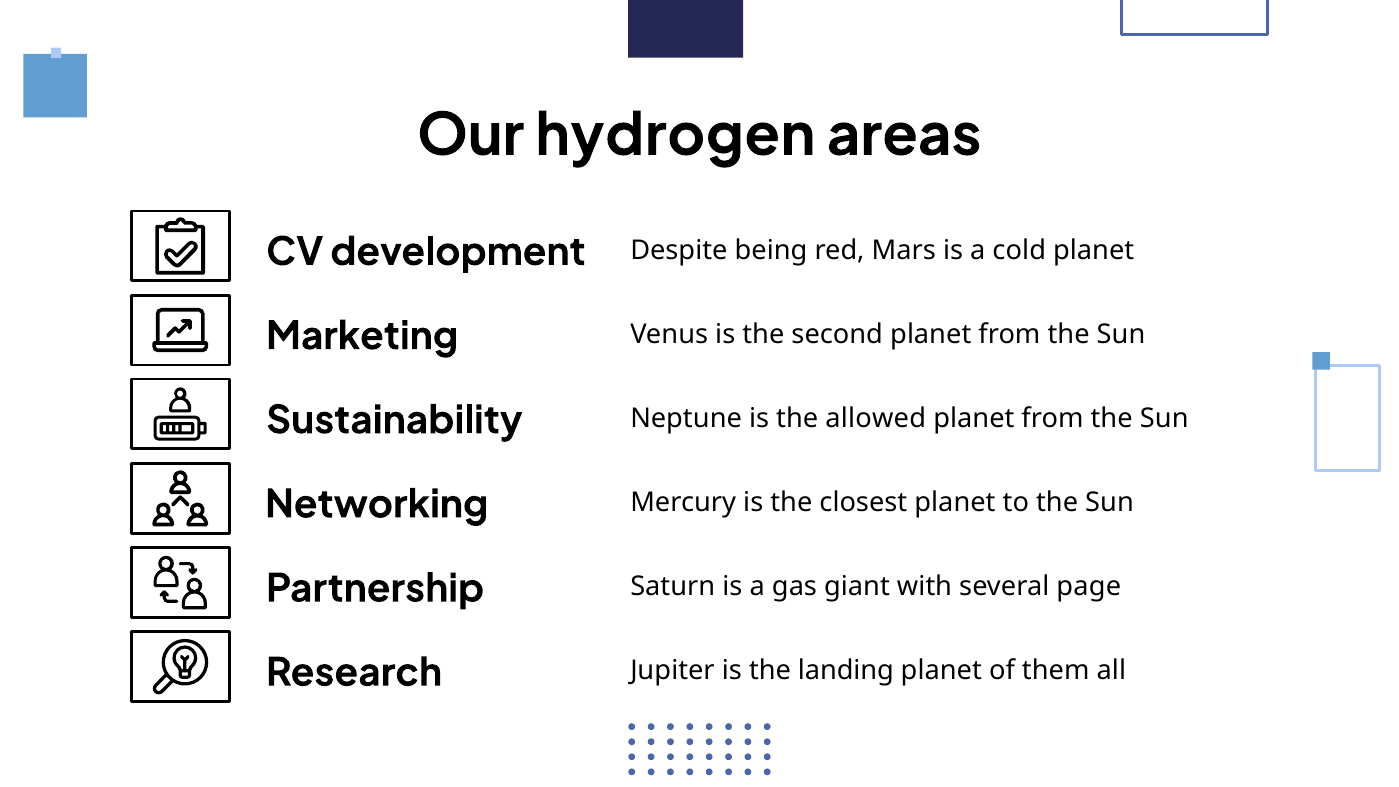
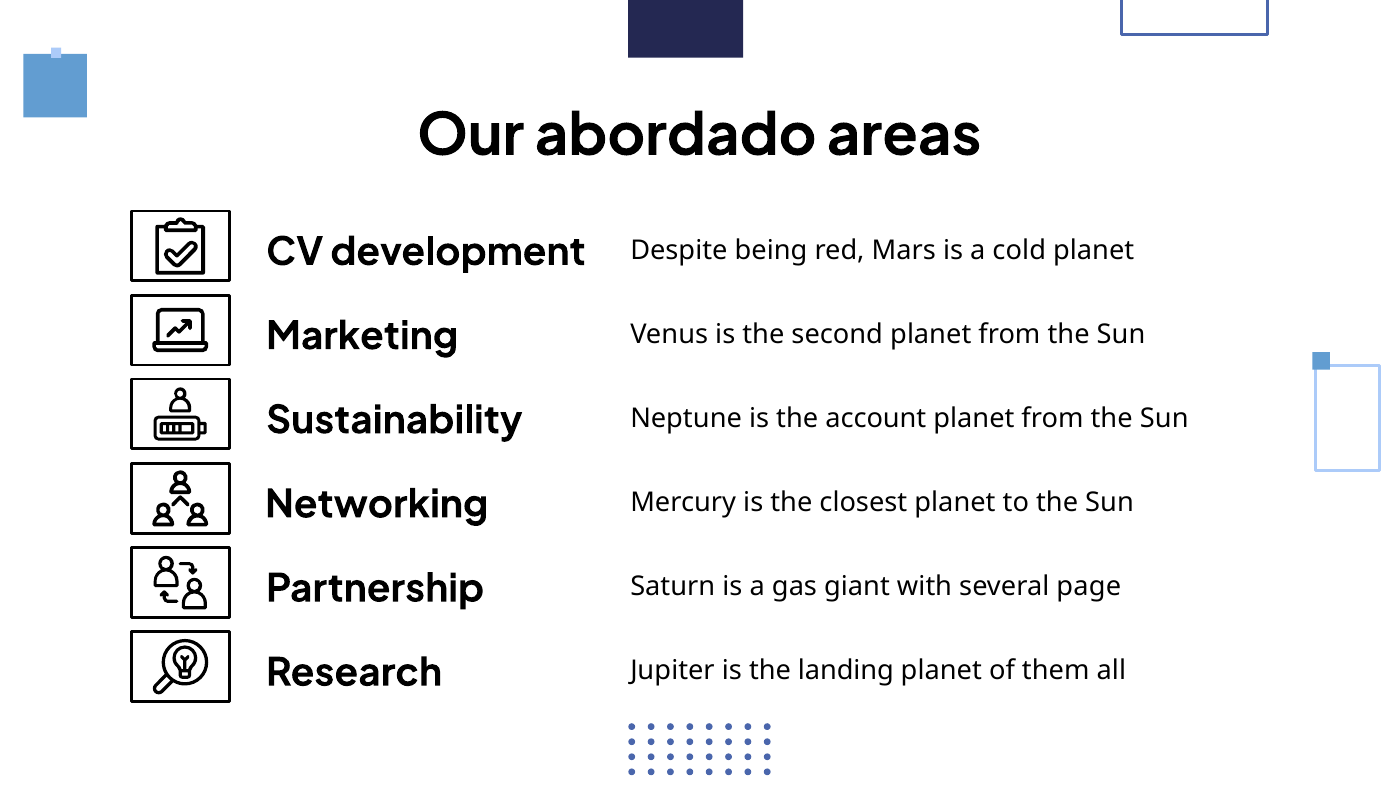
hydrogen: hydrogen -> abordado
allowed: allowed -> account
